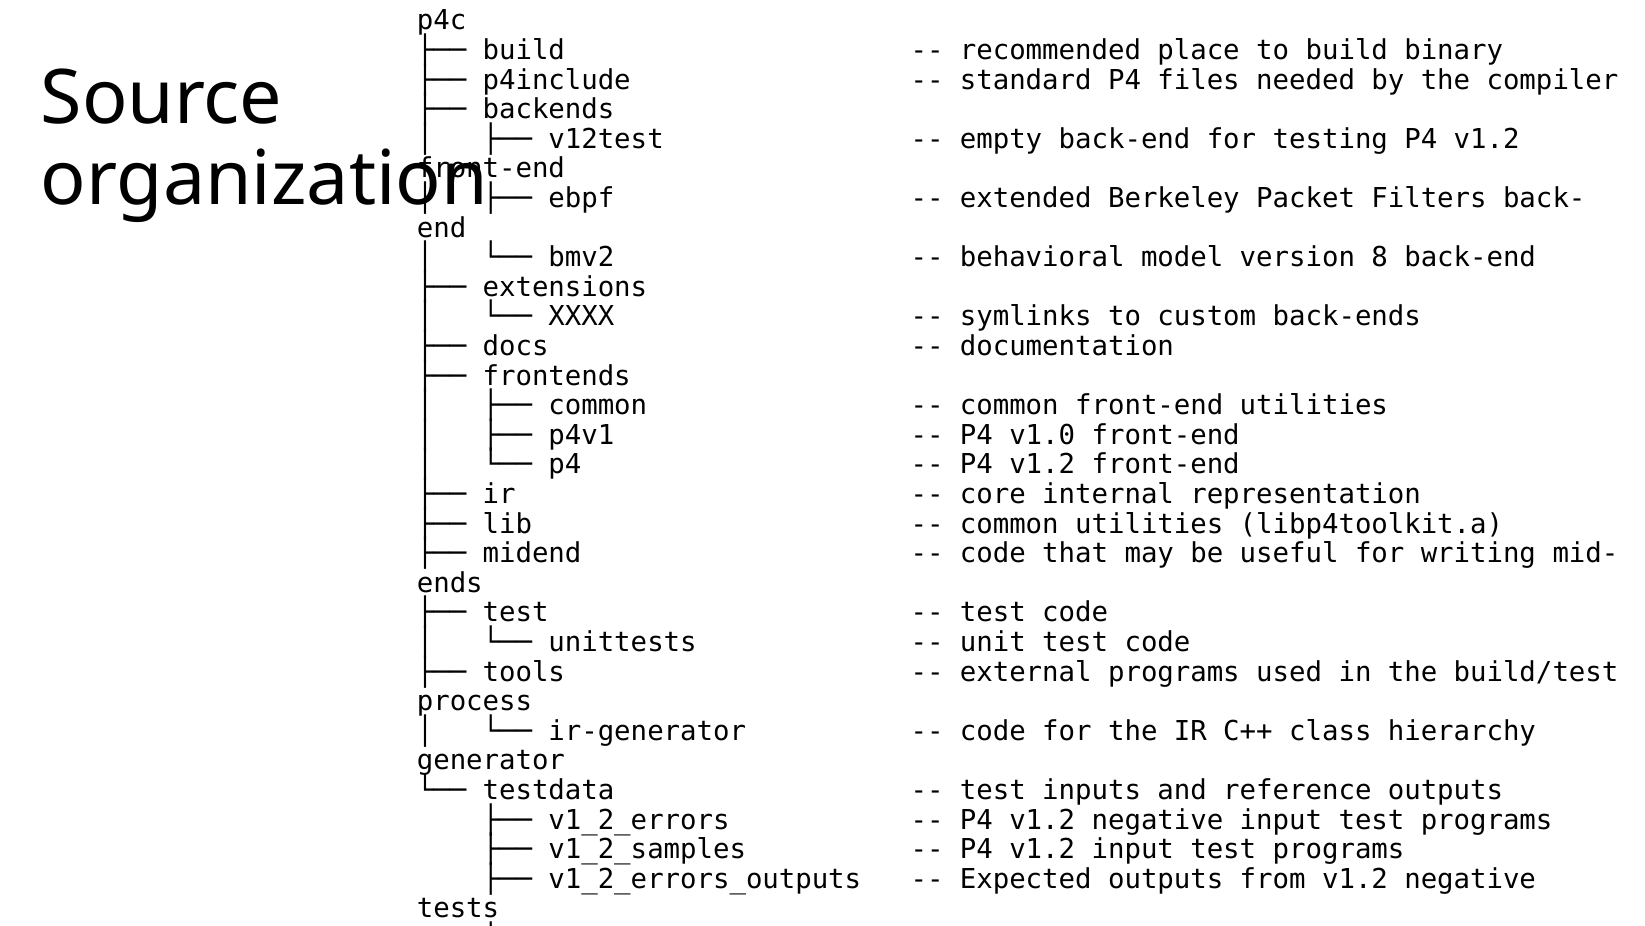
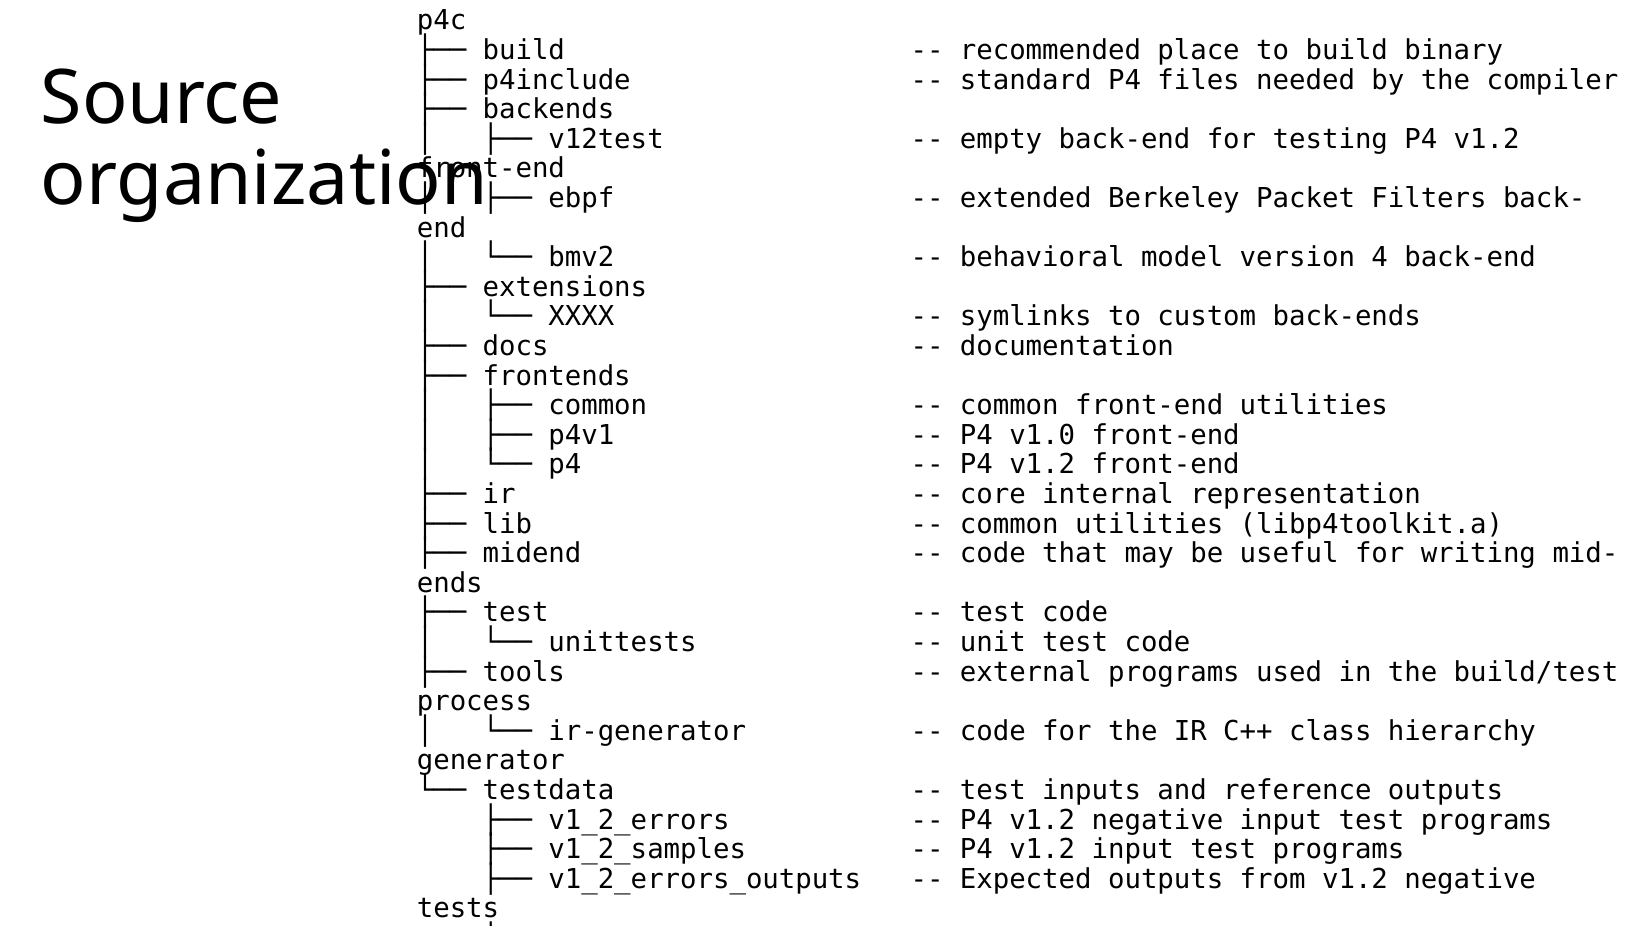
8: 8 -> 4
